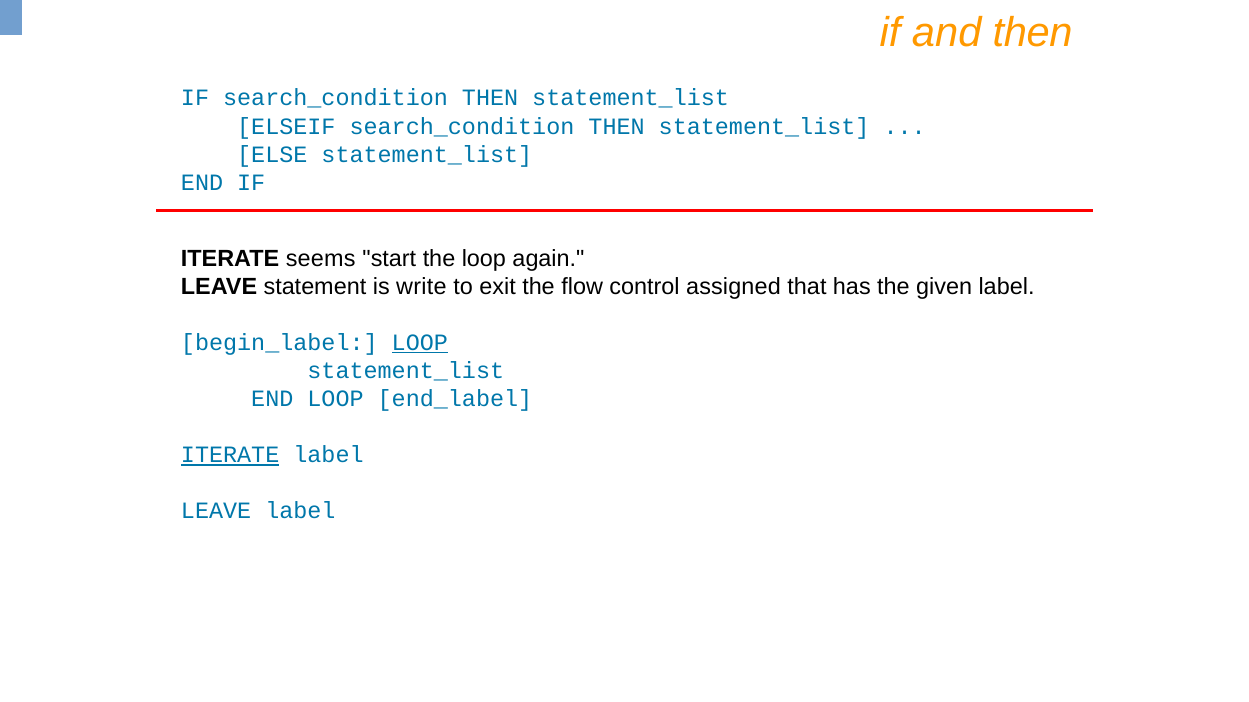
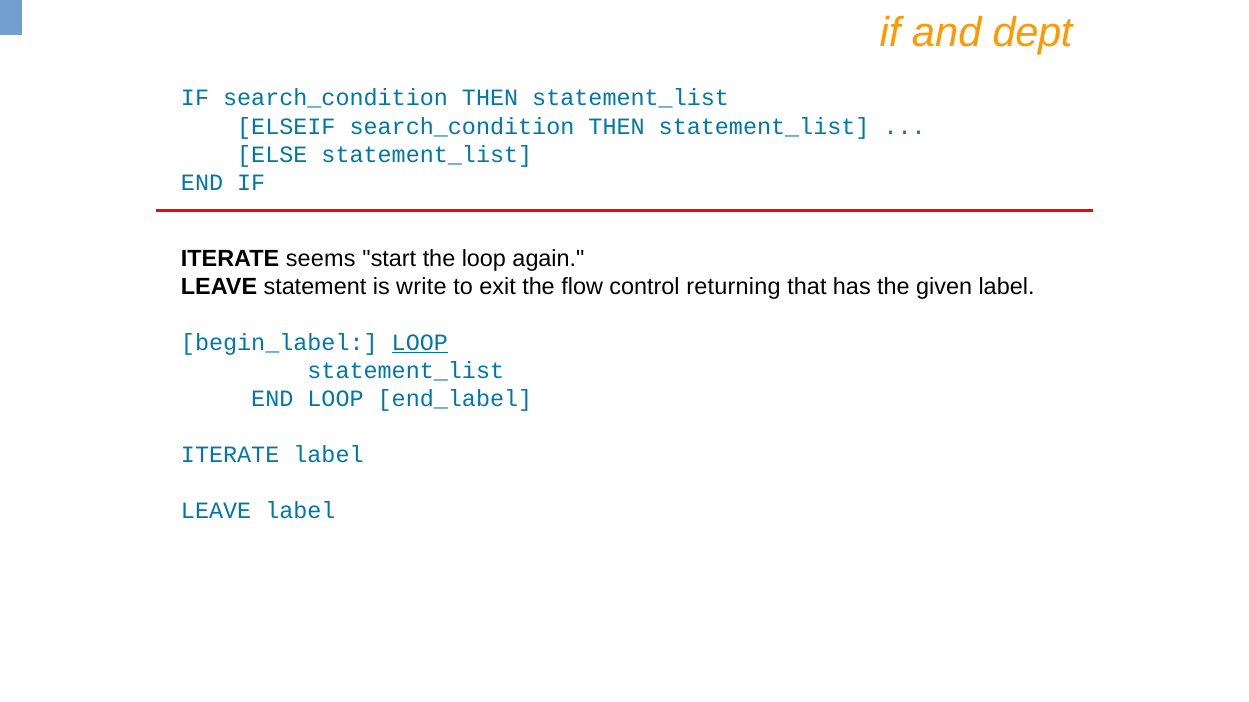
and then: then -> dept
assigned: assigned -> returning
ITERATE at (230, 455) underline: present -> none
